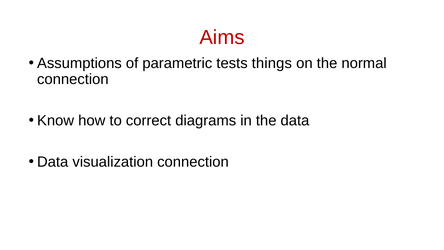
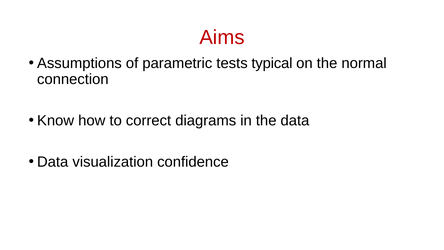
things: things -> typical
visualization connection: connection -> confidence
